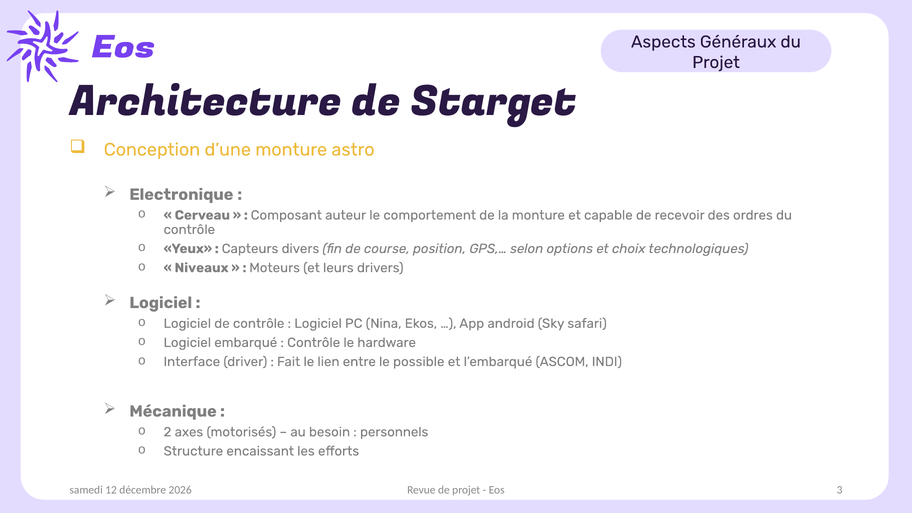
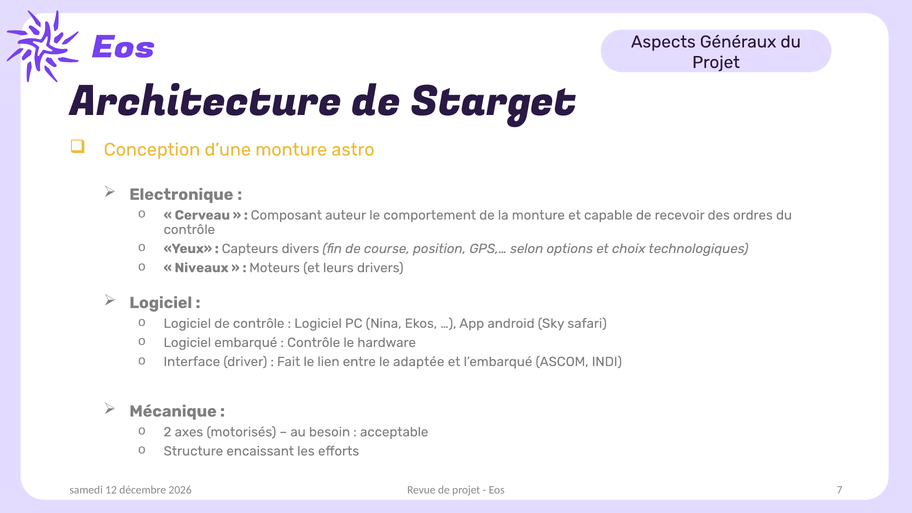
possible: possible -> adaptée
personnels: personnels -> acceptable
3: 3 -> 7
